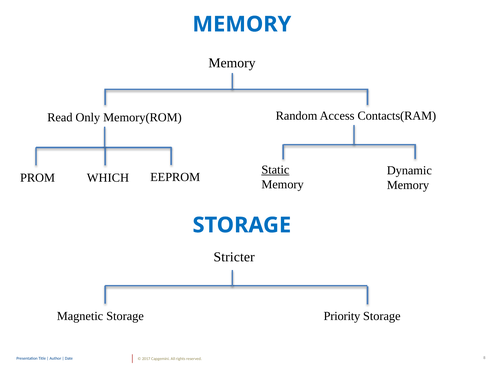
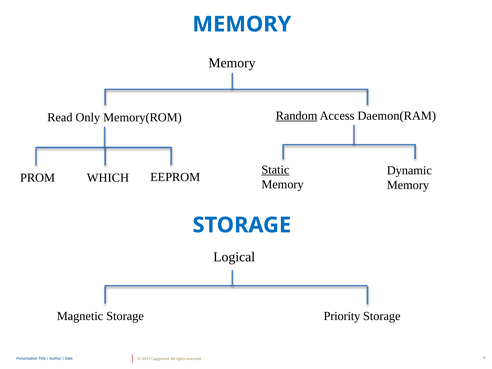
Random underline: none -> present
Contacts(RAM: Contacts(RAM -> Daemon(RAM
Stricter: Stricter -> Logical
